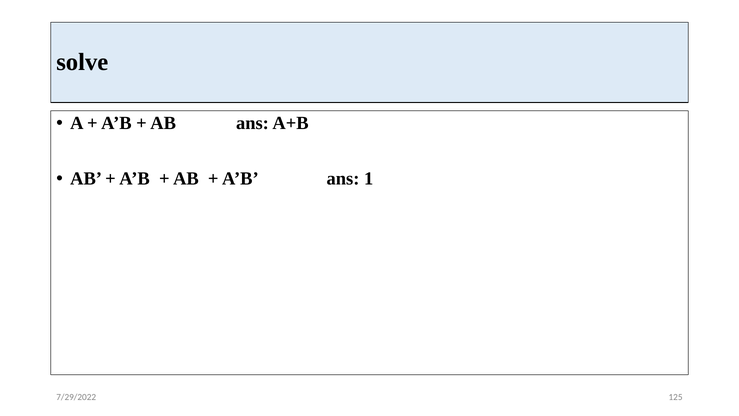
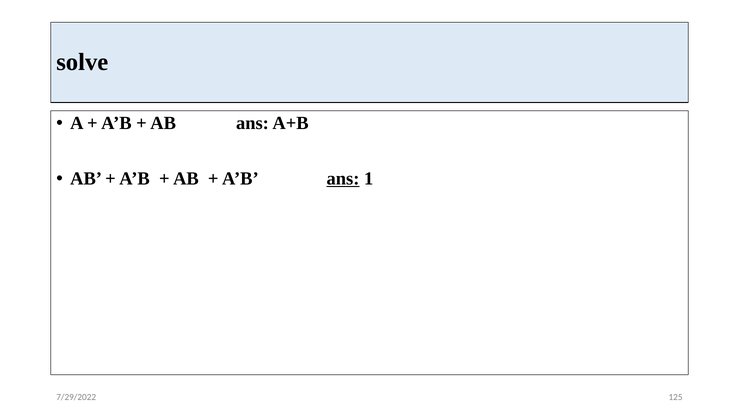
ans at (343, 179) underline: none -> present
